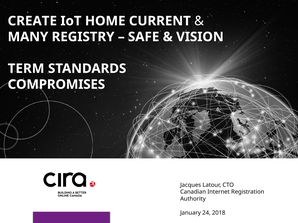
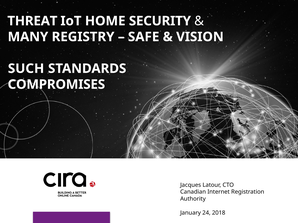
CREATE: CREATE -> THREAT
CURRENT: CURRENT -> SECURITY
TERM: TERM -> SUCH
